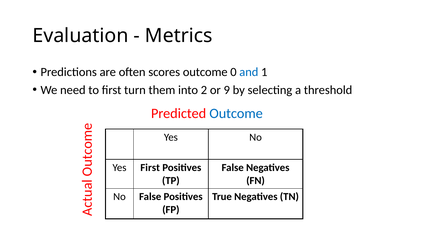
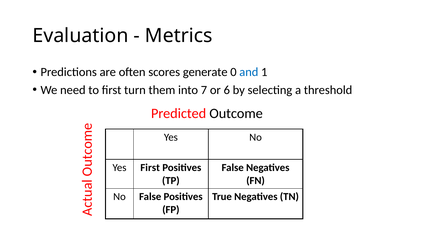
scores outcome: outcome -> generate
2: 2 -> 7
9: 9 -> 6
Outcome at (236, 114) colour: blue -> black
